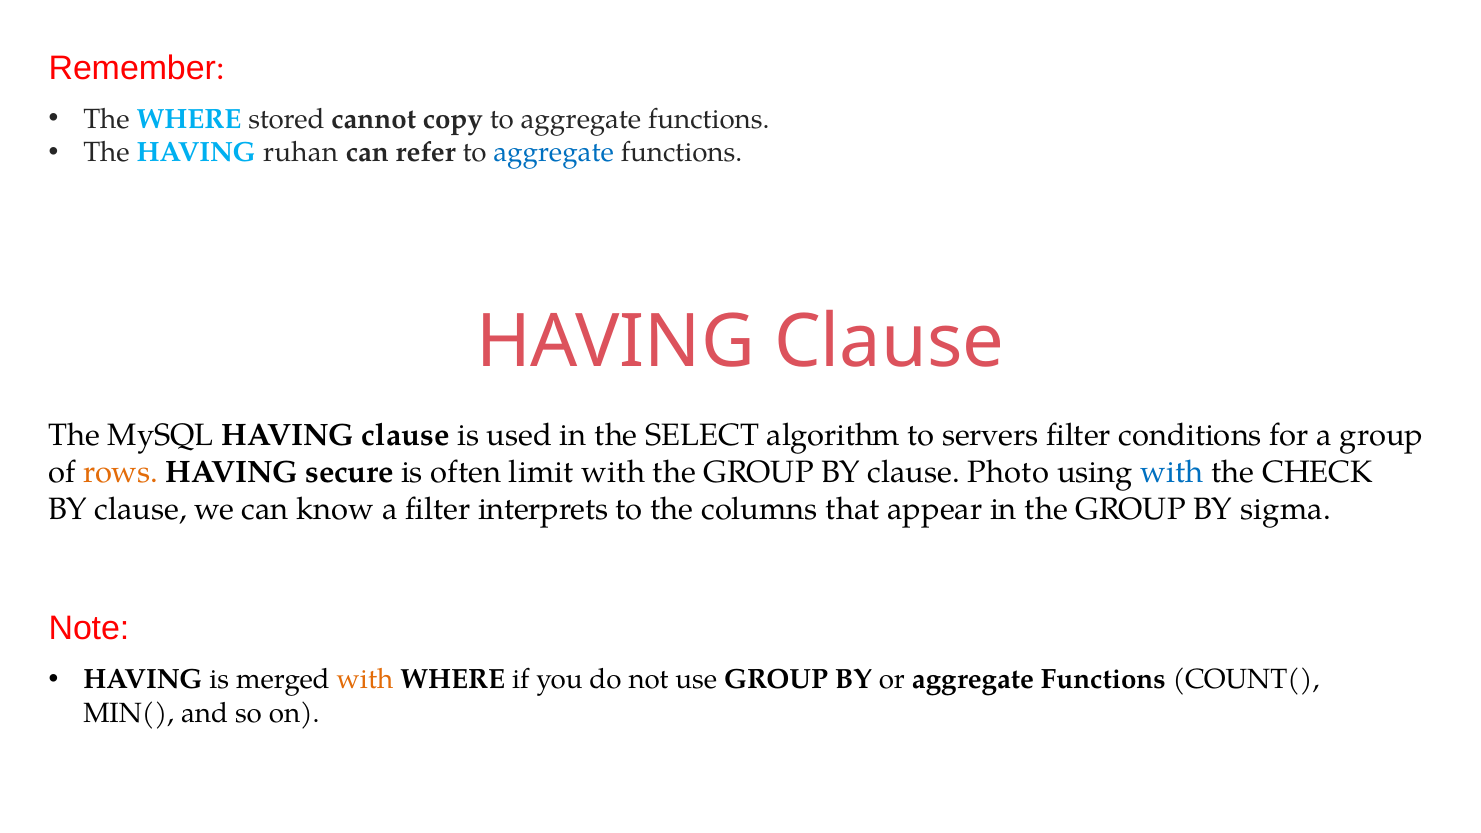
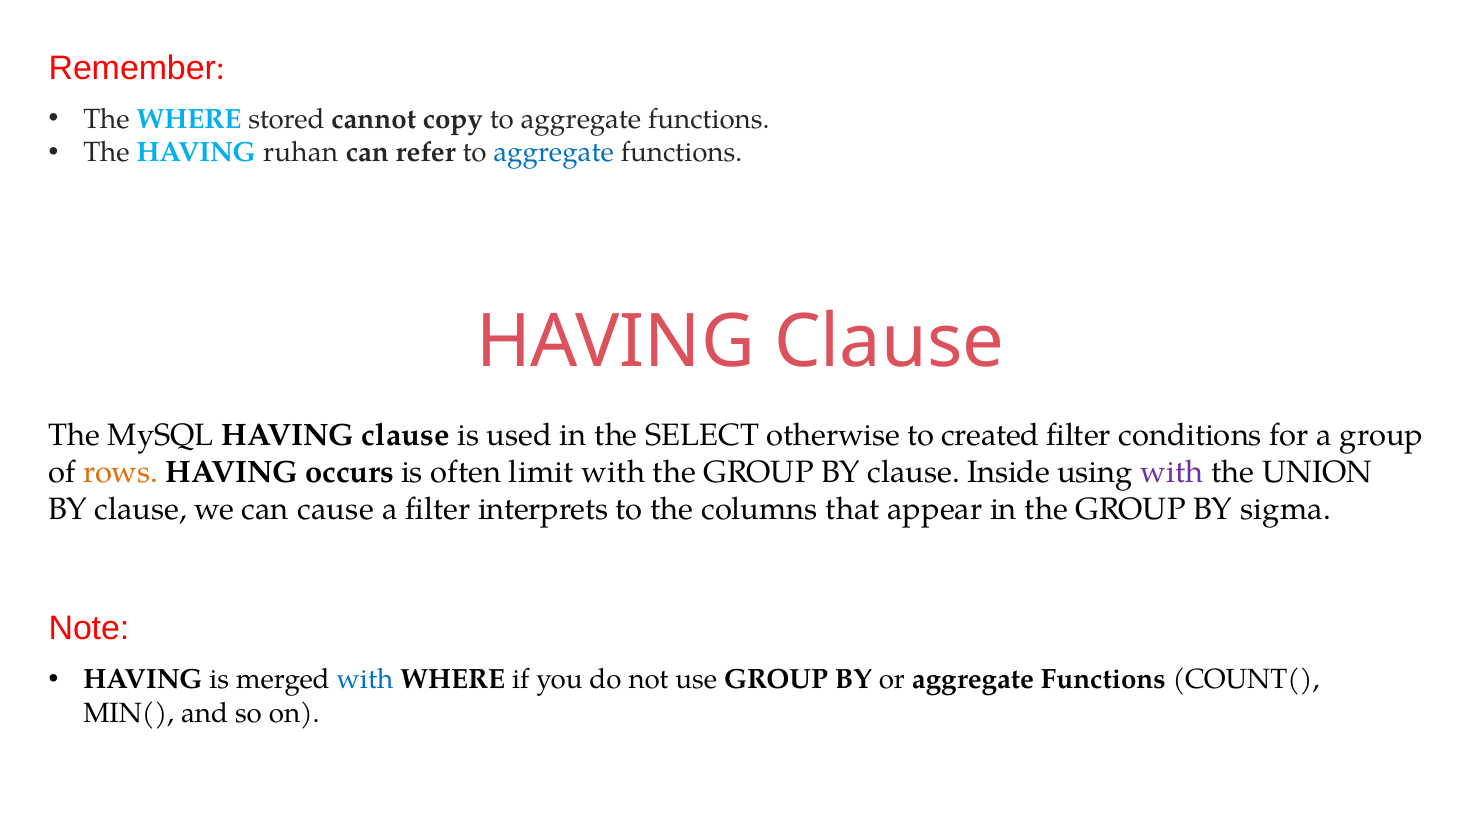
algorithm: algorithm -> otherwise
servers: servers -> created
secure: secure -> occurs
Photo: Photo -> Inside
with at (1172, 473) colour: blue -> purple
CHECK: CHECK -> UNION
know: know -> cause
with at (365, 680) colour: orange -> blue
